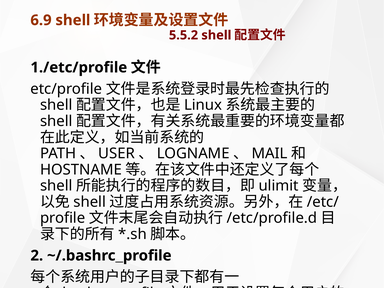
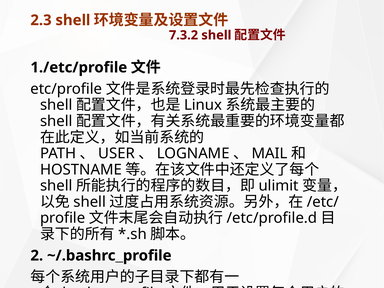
6.9: 6.9 -> 2.3
5.5.2: 5.5.2 -> 7.3.2
